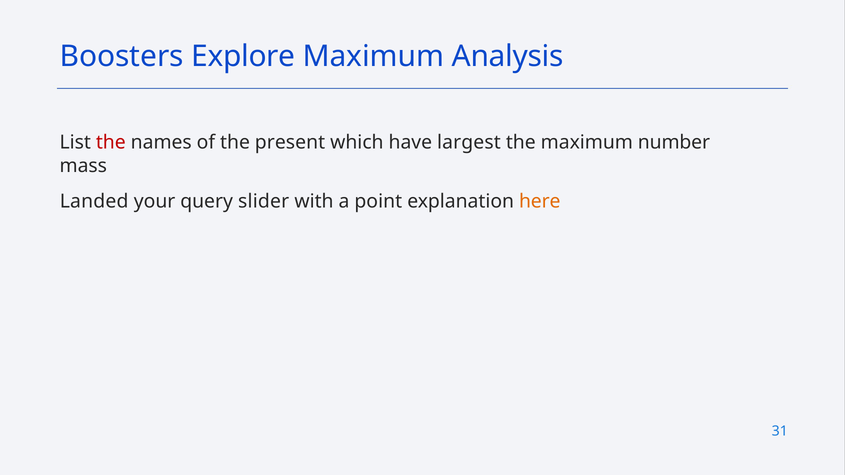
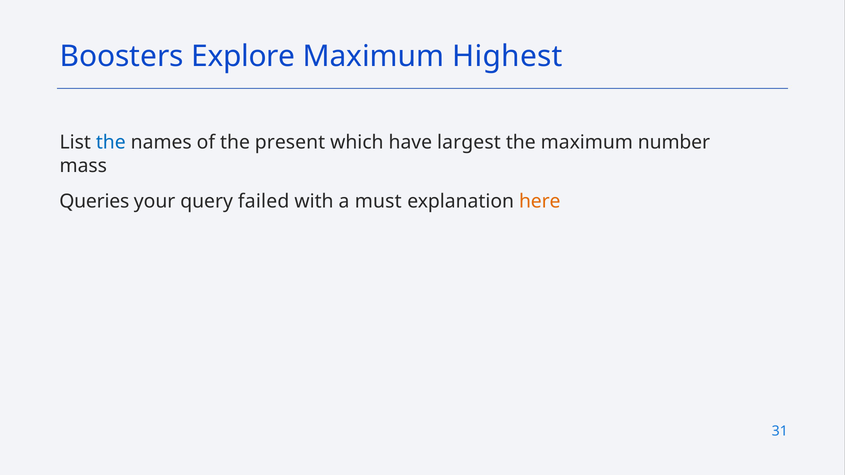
Analysis: Analysis -> Highest
the at (111, 143) colour: red -> blue
Landed: Landed -> Queries
slider: slider -> failed
point: point -> must
